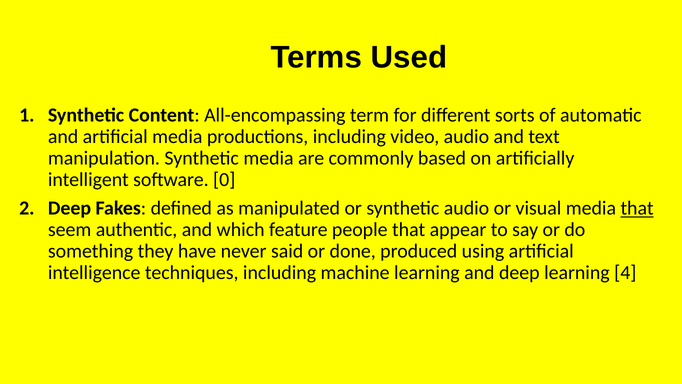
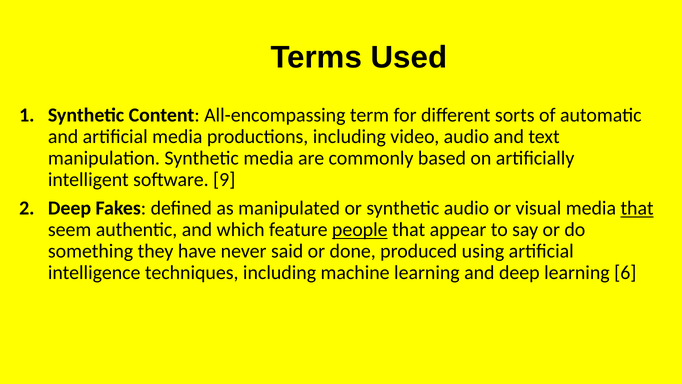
0: 0 -> 9
people underline: none -> present
4: 4 -> 6
